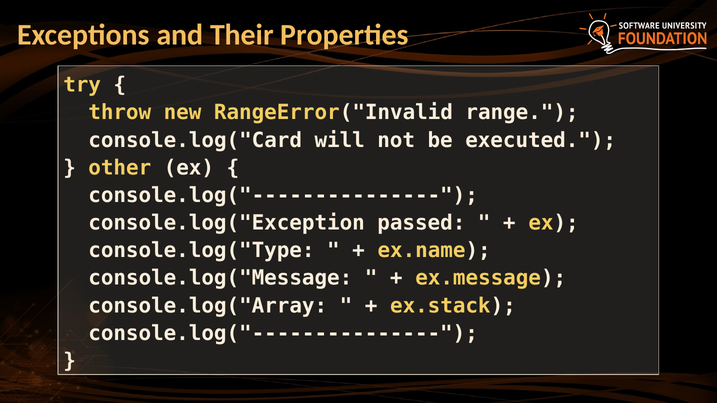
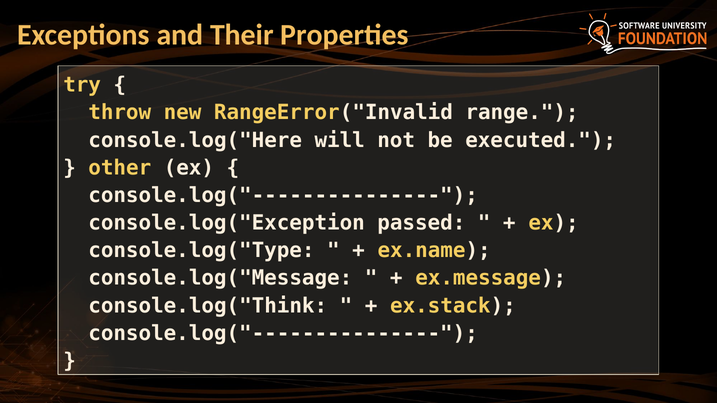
console.log("Card: console.log("Card -> console.log("Here
console.log("Array: console.log("Array -> console.log("Think
